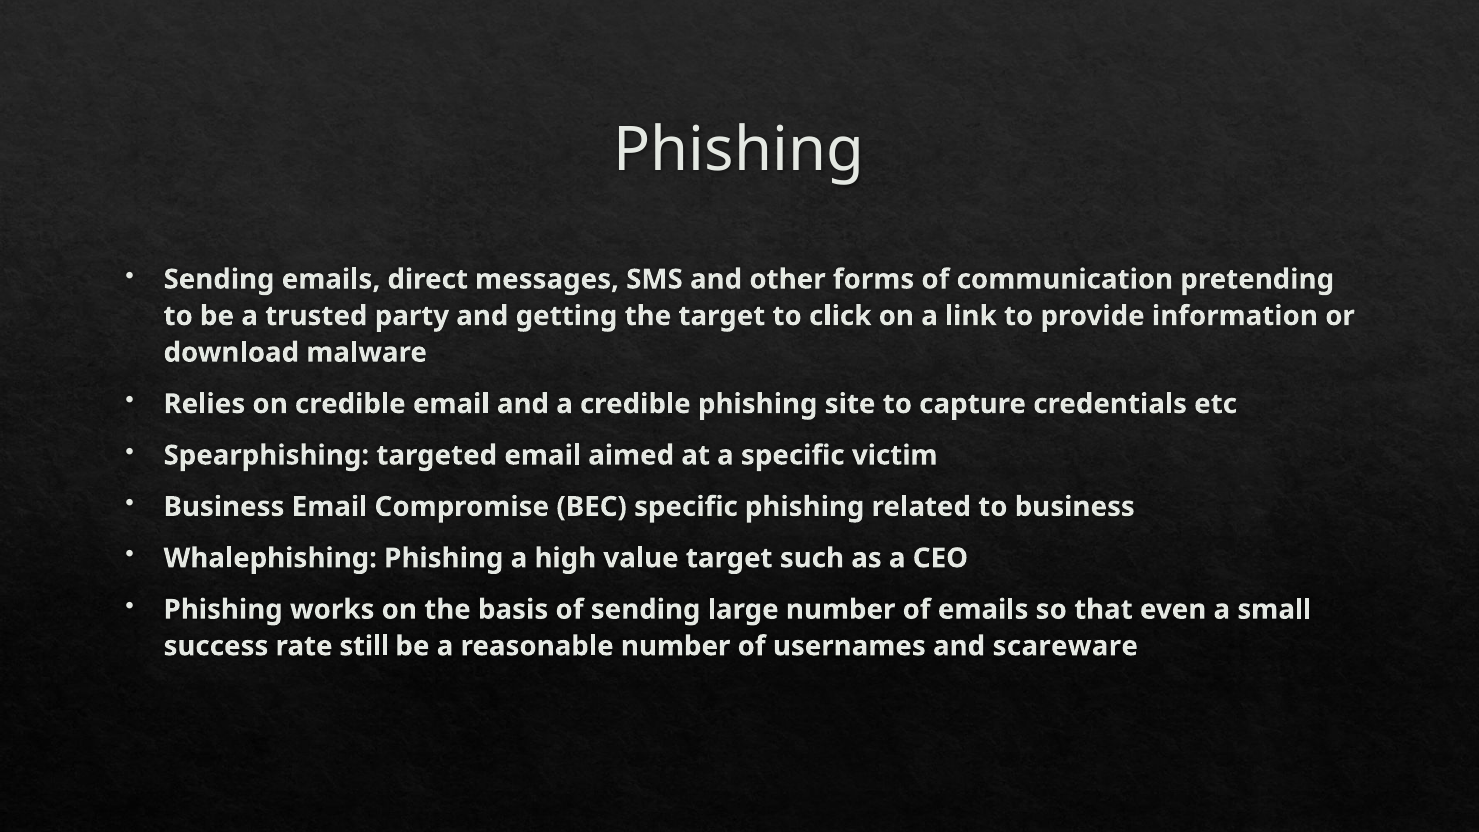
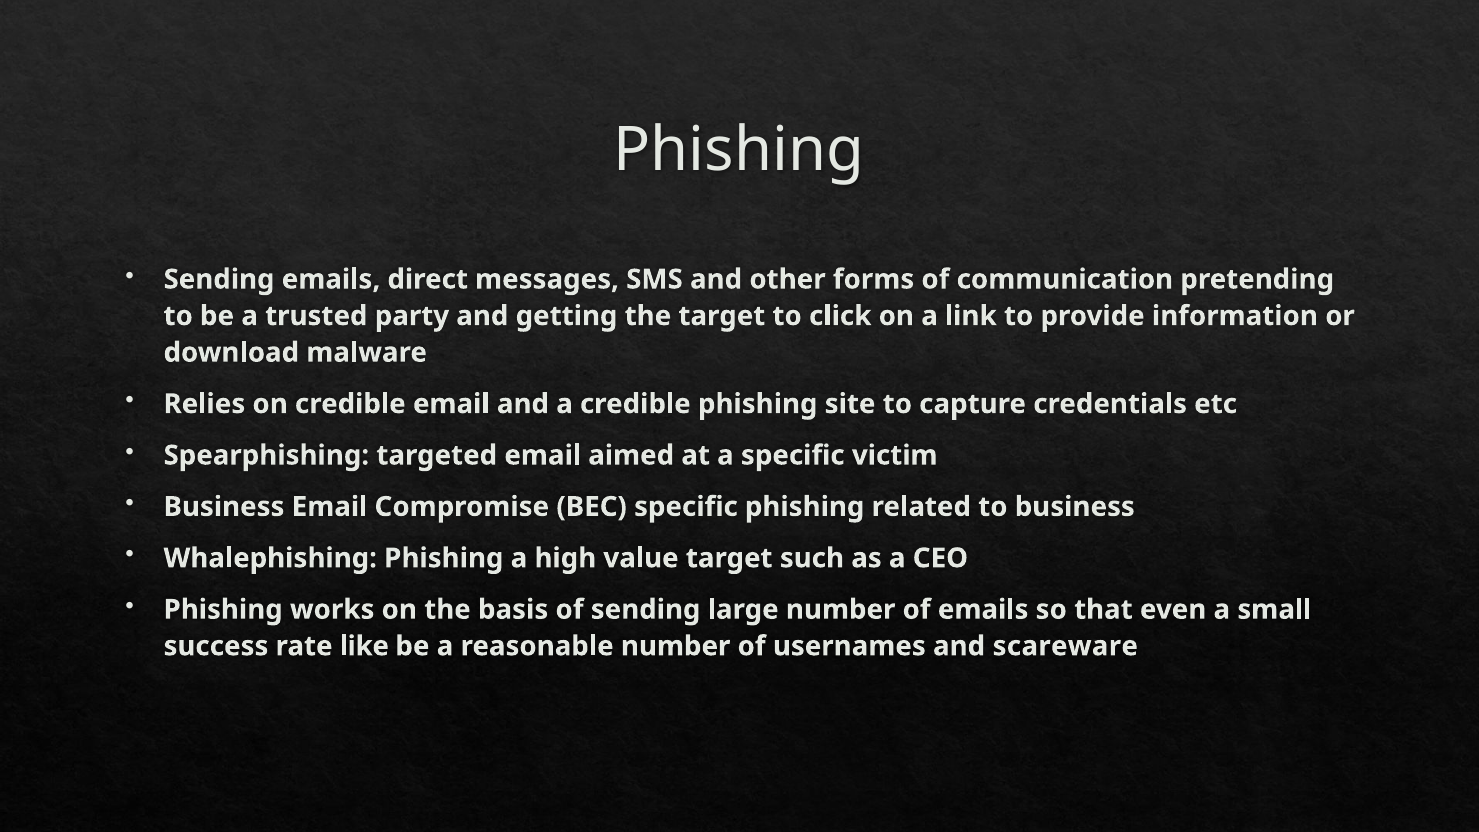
still: still -> like
